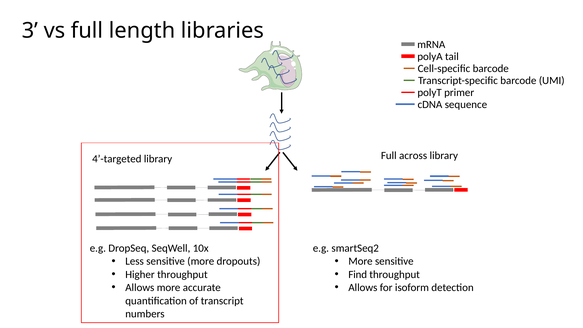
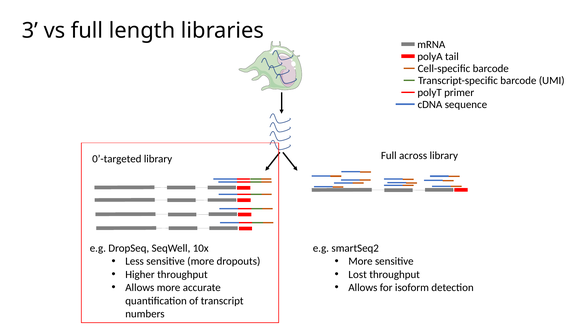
4’-targeted: 4’-targeted -> 0’-targeted
Find: Find -> Lost
